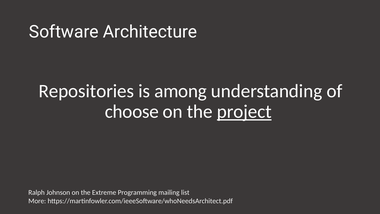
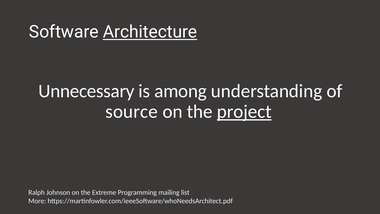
Architecture underline: none -> present
Repositories: Repositories -> Unnecessary
choose: choose -> source
